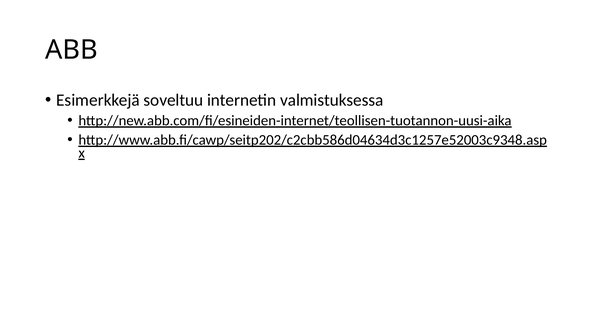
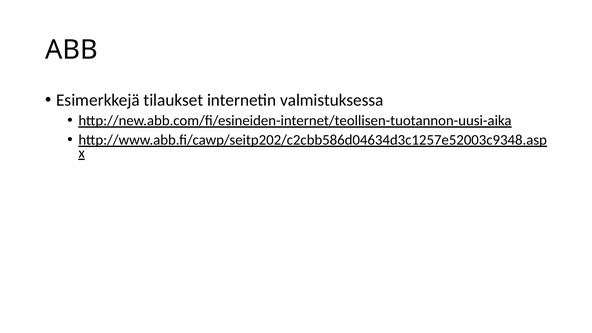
soveltuu: soveltuu -> tilaukset
